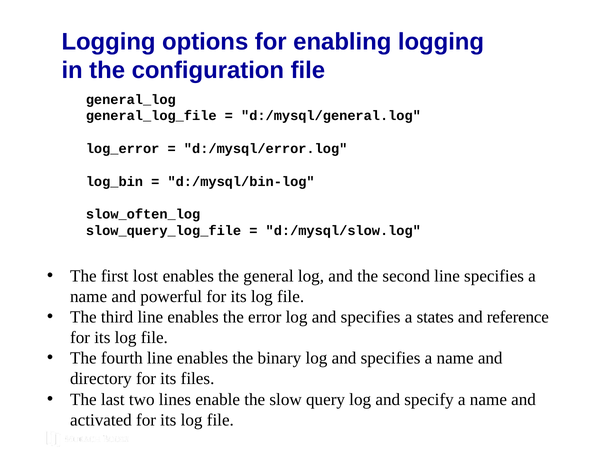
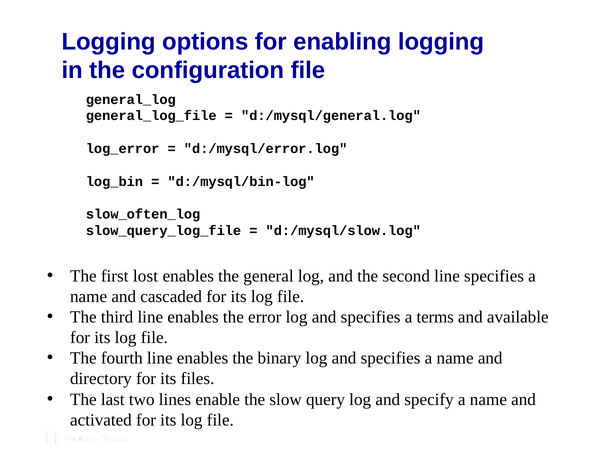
powerful: powerful -> cascaded
states: states -> terms
reference: reference -> available
